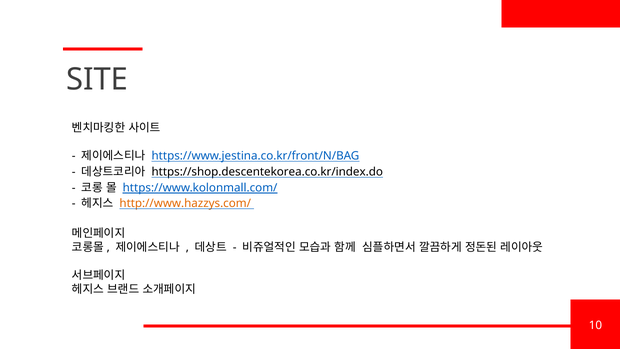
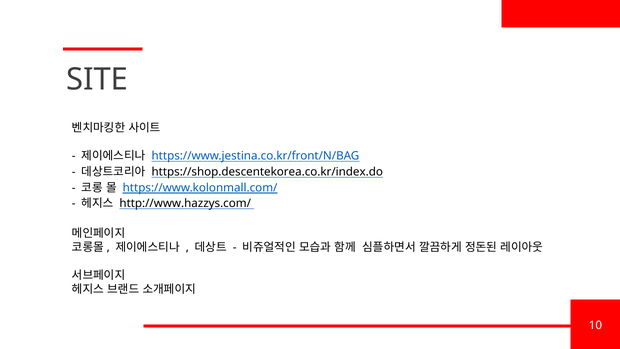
http://www.hazzys.com/ colour: orange -> black
